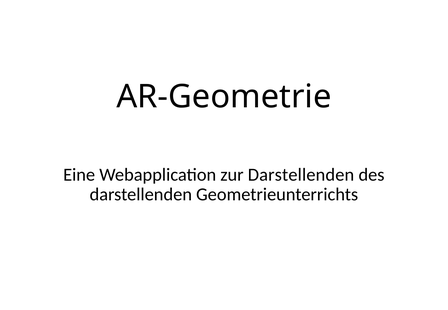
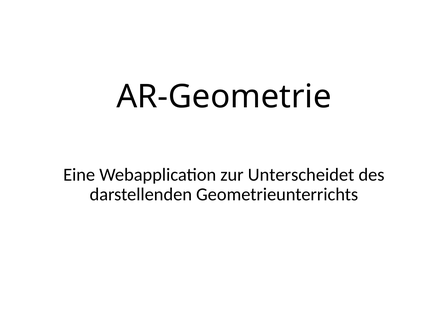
zur Darstellenden: Darstellenden -> Unterscheidet
